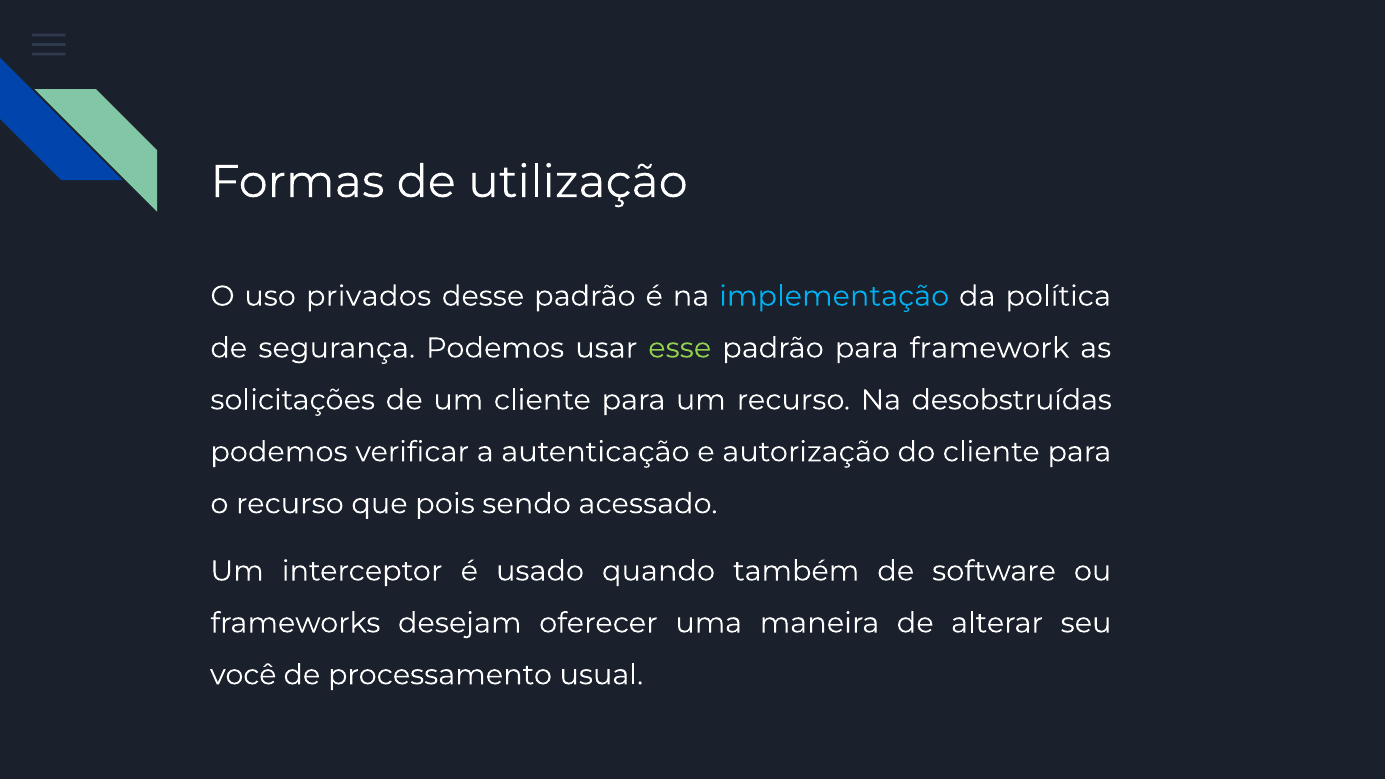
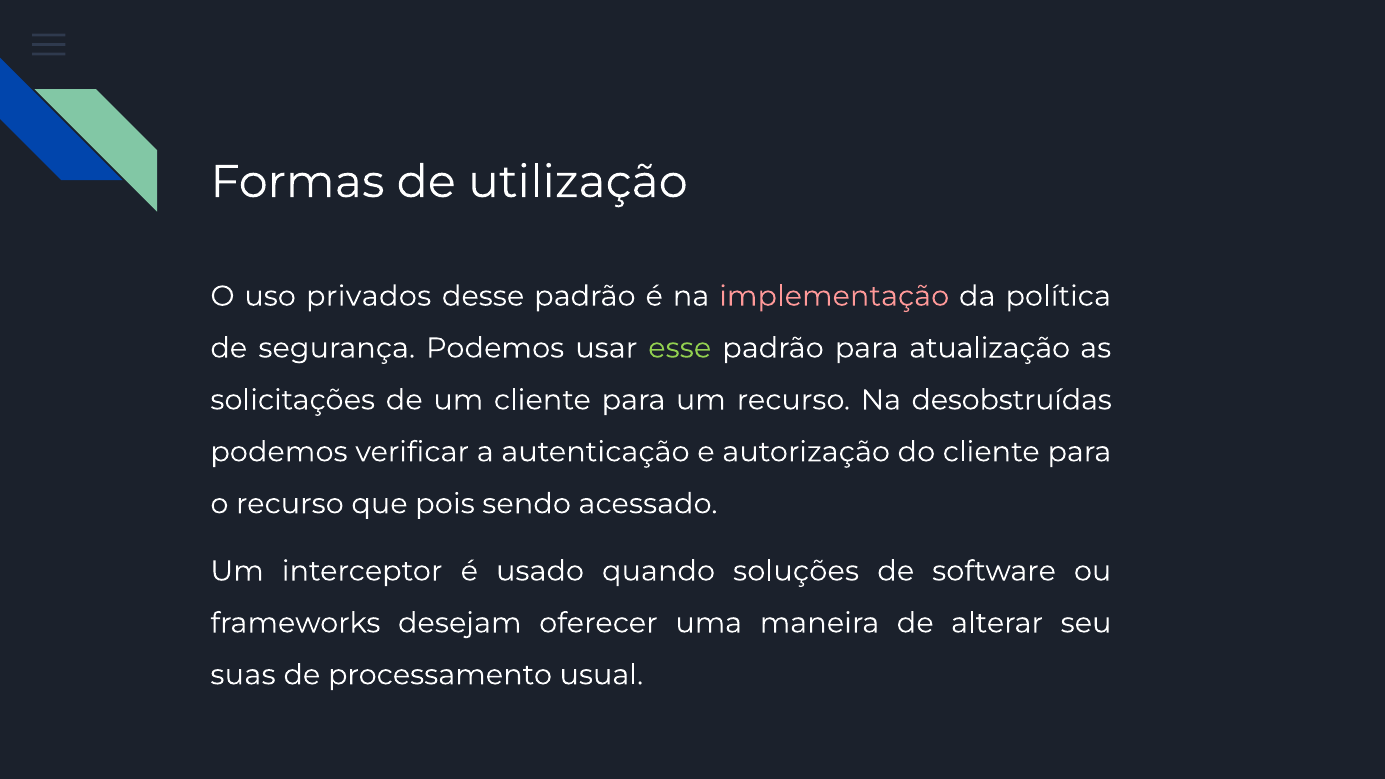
implementação colour: light blue -> pink
framework: framework -> atualização
também: também -> soluções
você: você -> suas
